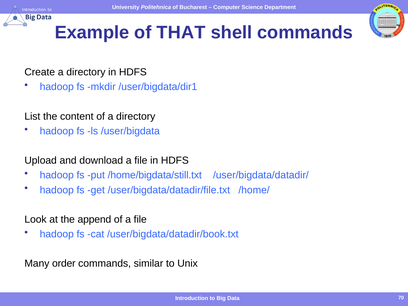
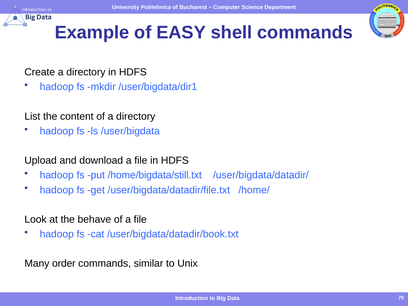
THAT: THAT -> EASY
append: append -> behave
